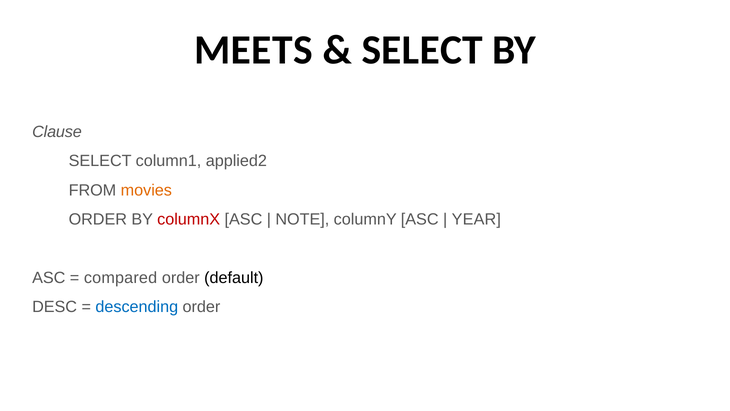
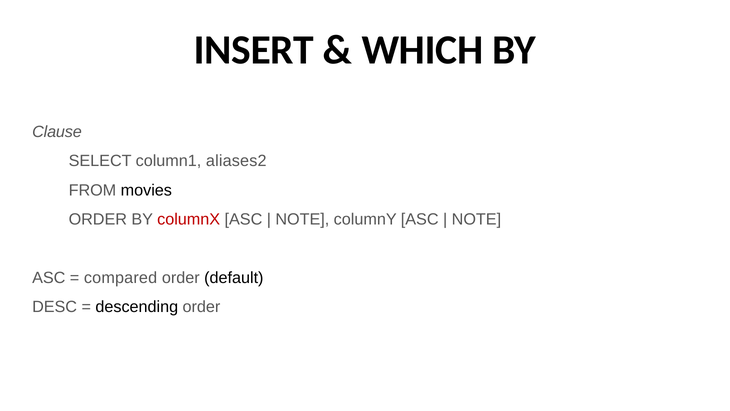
MEETS: MEETS -> INSERT
SELECT at (422, 50): SELECT -> WHICH
applied2: applied2 -> aliases2
movies colour: orange -> black
YEAR at (476, 219): YEAR -> NOTE
descending colour: blue -> black
